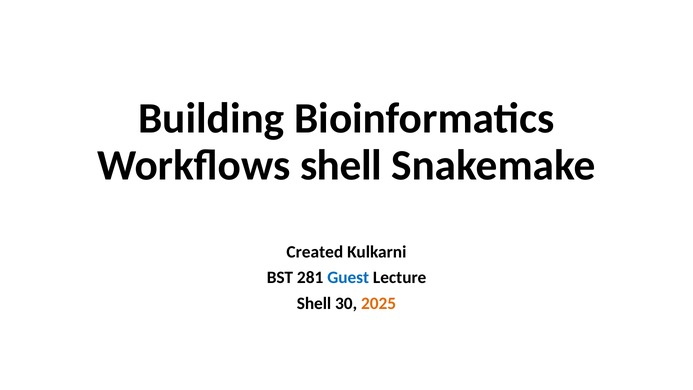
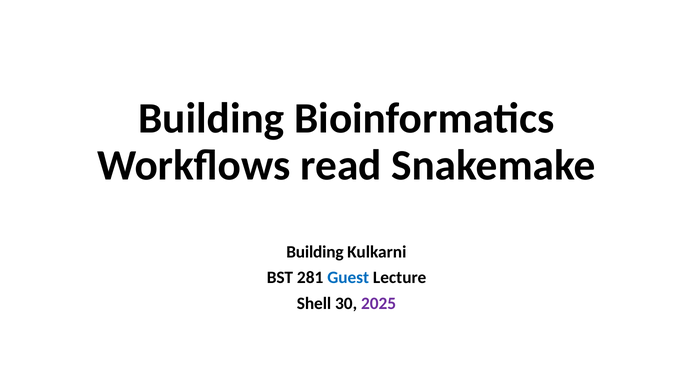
Workflows shell: shell -> read
Created at (315, 252): Created -> Building
2025 colour: orange -> purple
